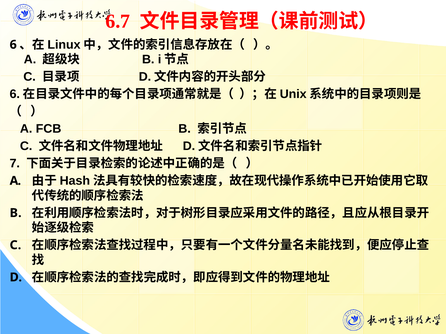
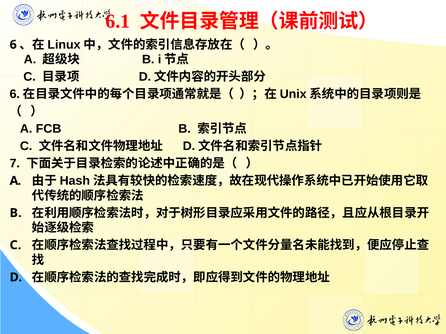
6.7: 6.7 -> 6.1
